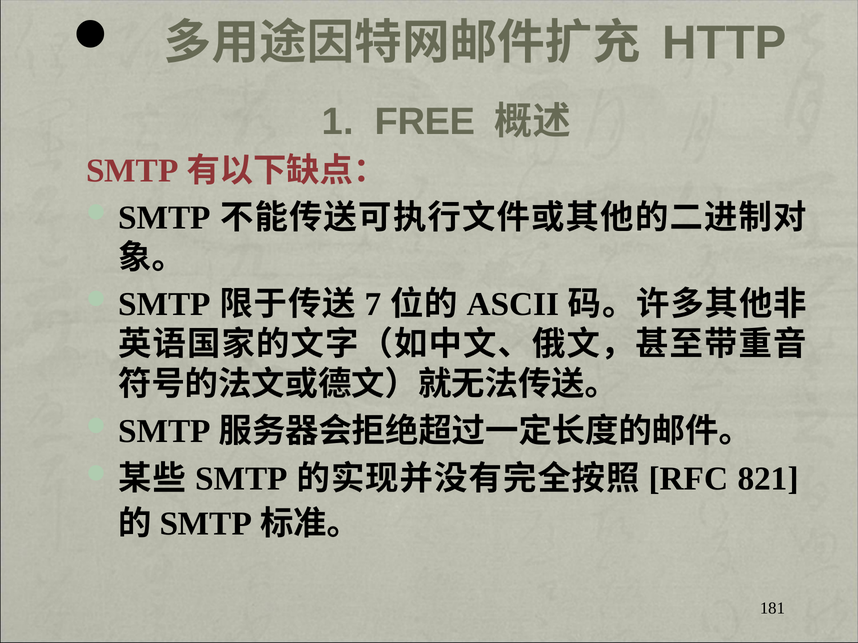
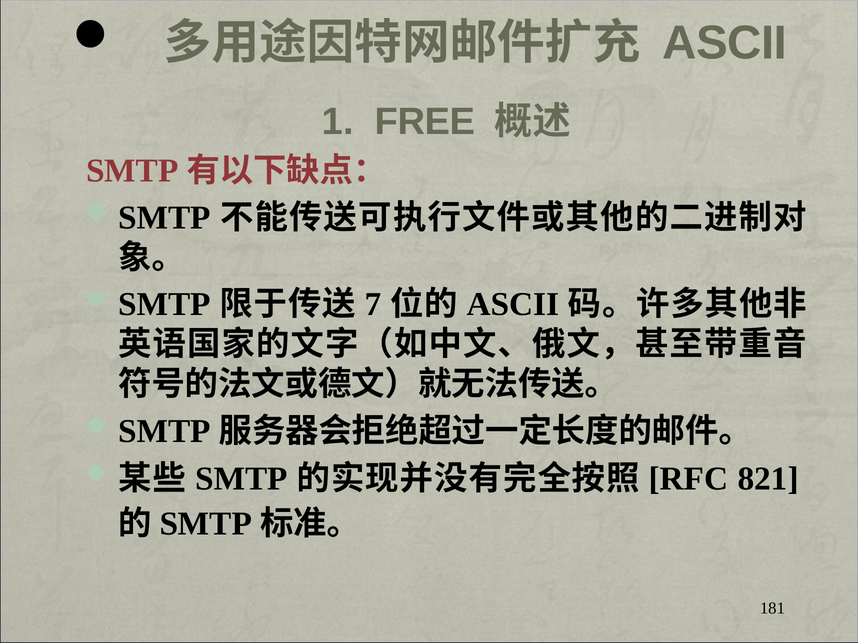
HTTP at (724, 43): HTTP -> ASCII
